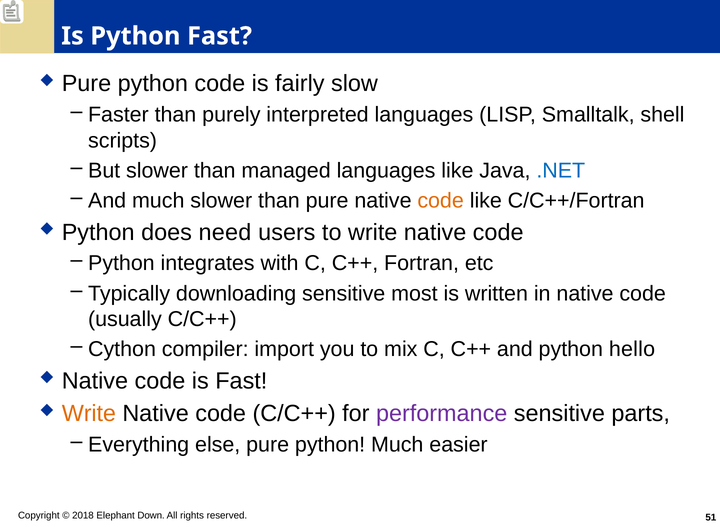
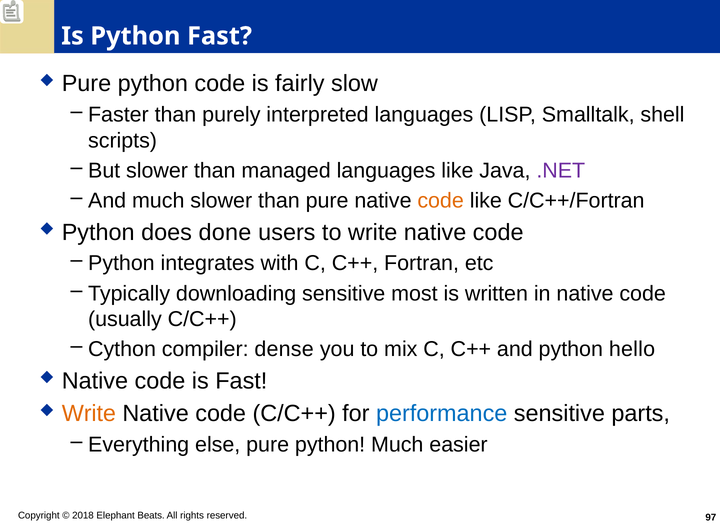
.NET colour: blue -> purple
need: need -> done
import: import -> dense
performance colour: purple -> blue
Down: Down -> Beats
51: 51 -> 97
